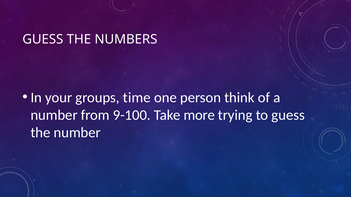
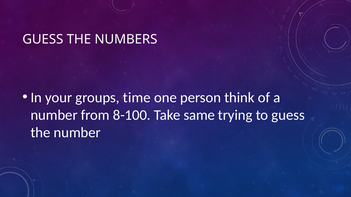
9-100: 9-100 -> 8-100
more: more -> same
